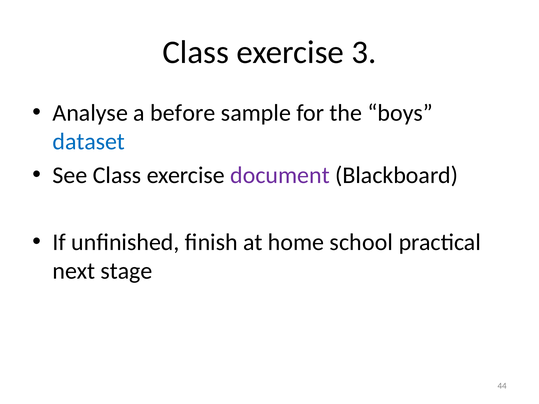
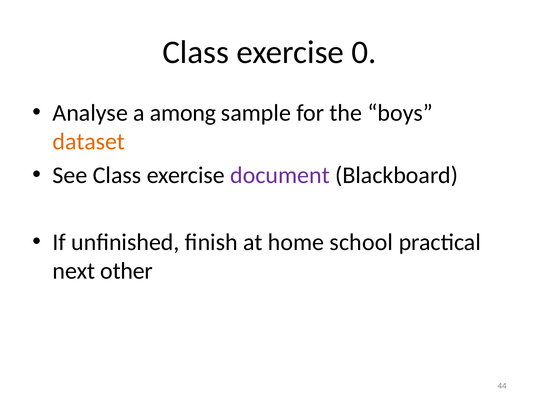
3: 3 -> 0
before: before -> among
dataset colour: blue -> orange
stage: stage -> other
